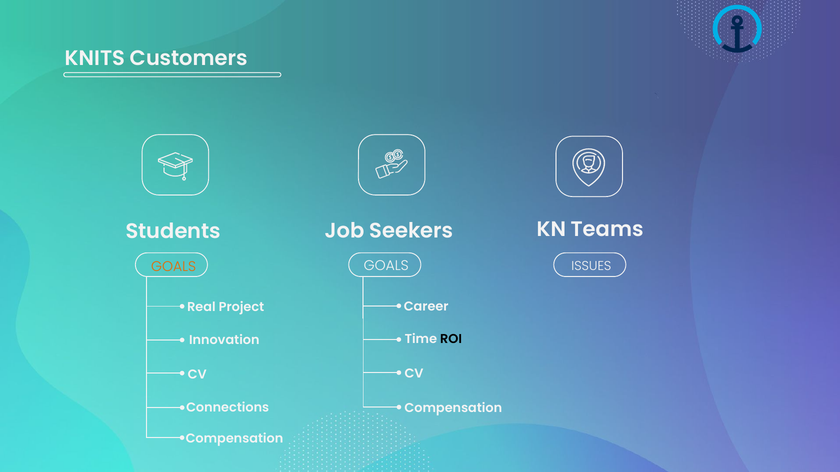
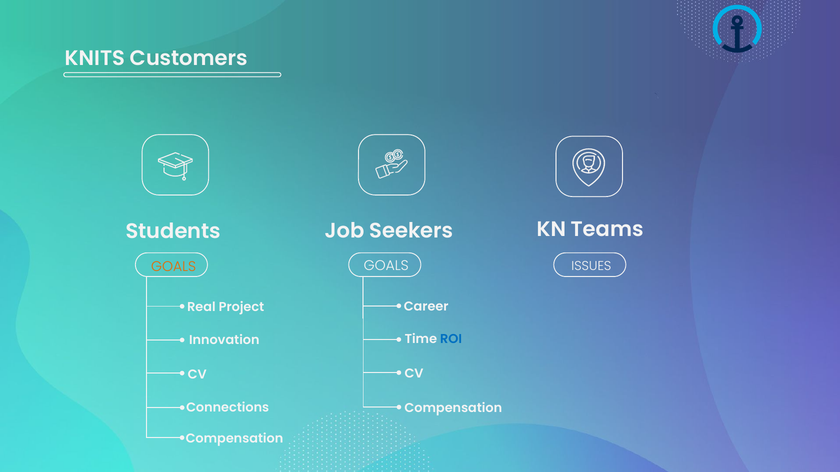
ROI colour: black -> blue
